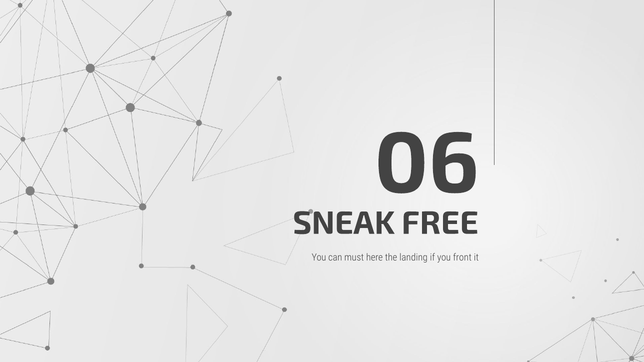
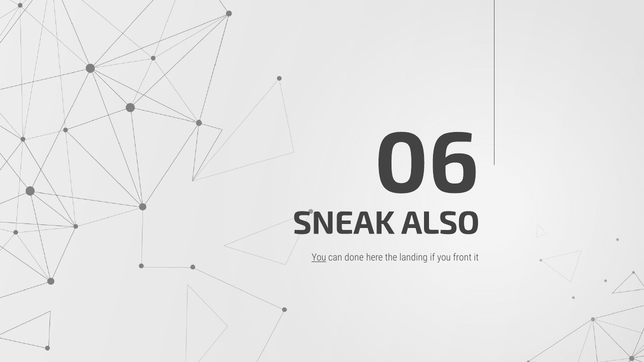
FREE: FREE -> ALSO
You at (319, 258) underline: none -> present
must: must -> done
